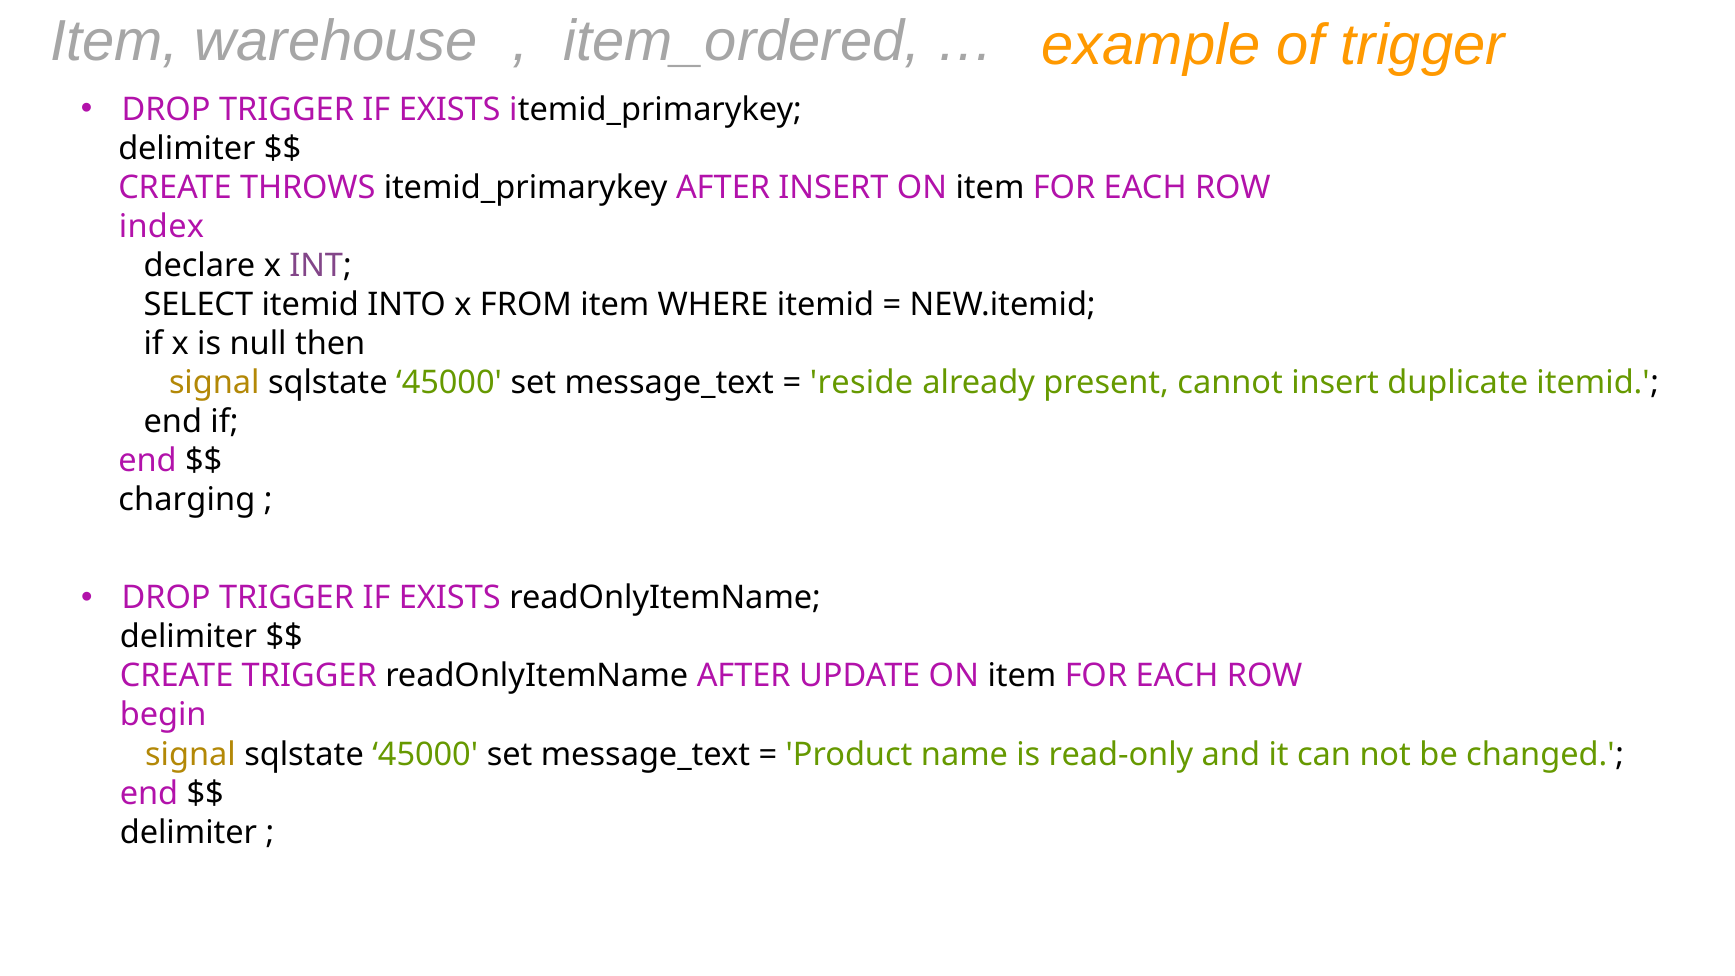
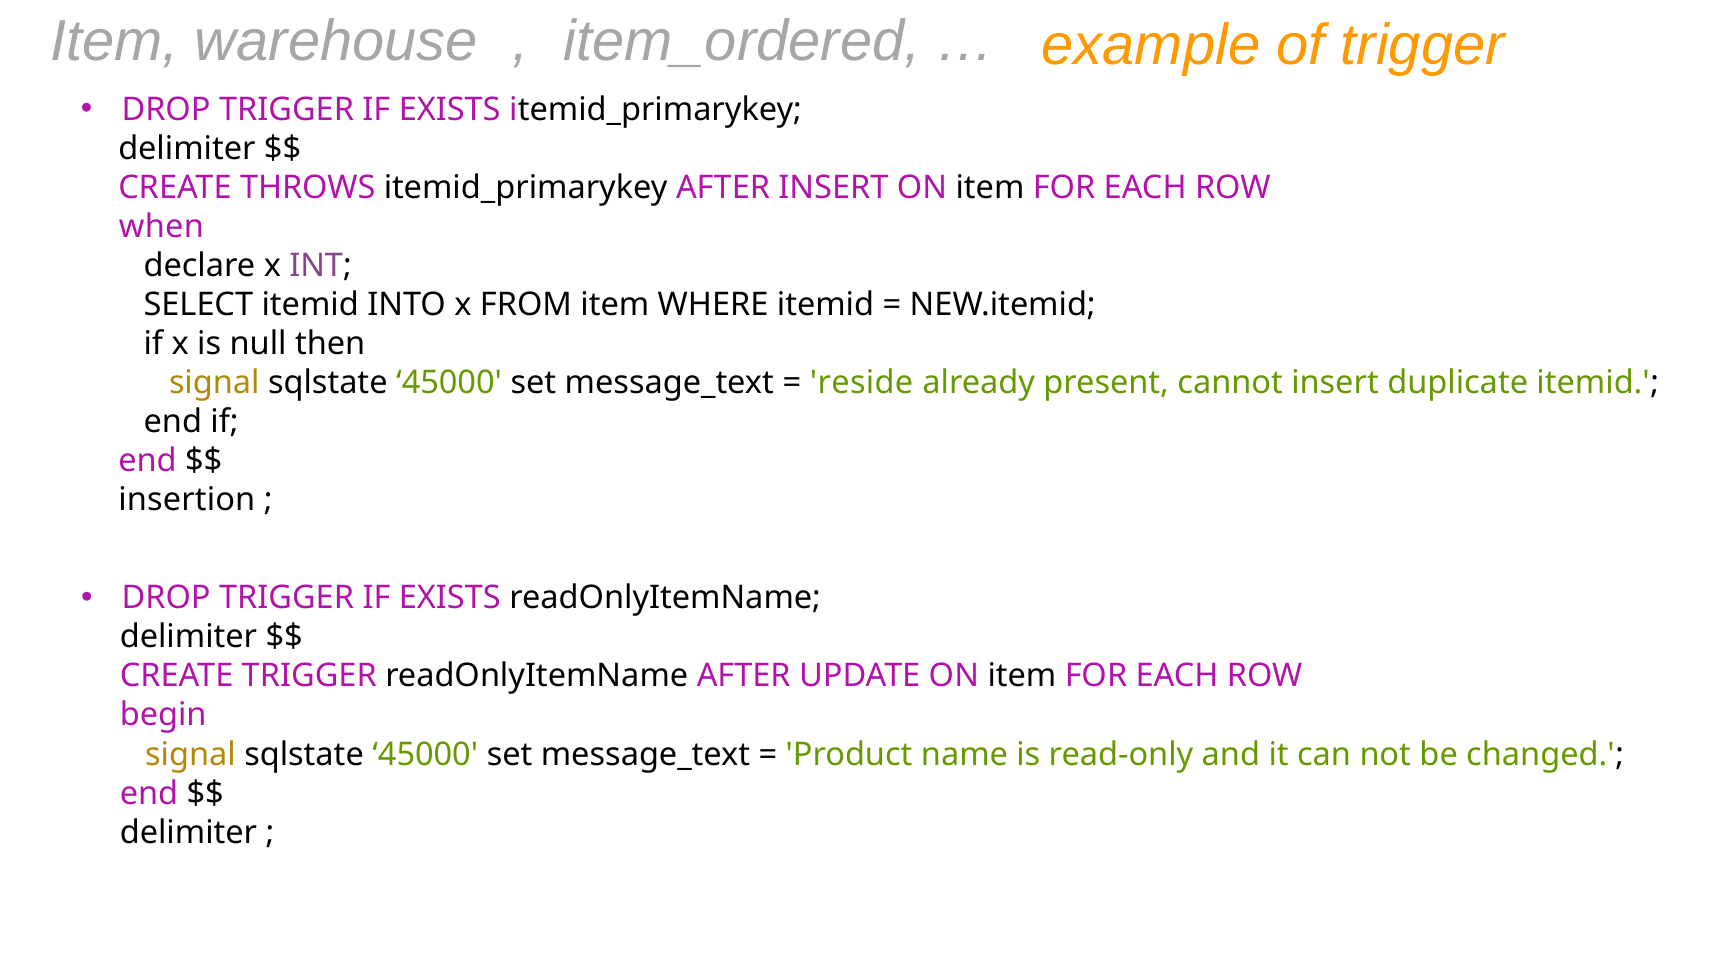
index: index -> when
charging: charging -> insertion
